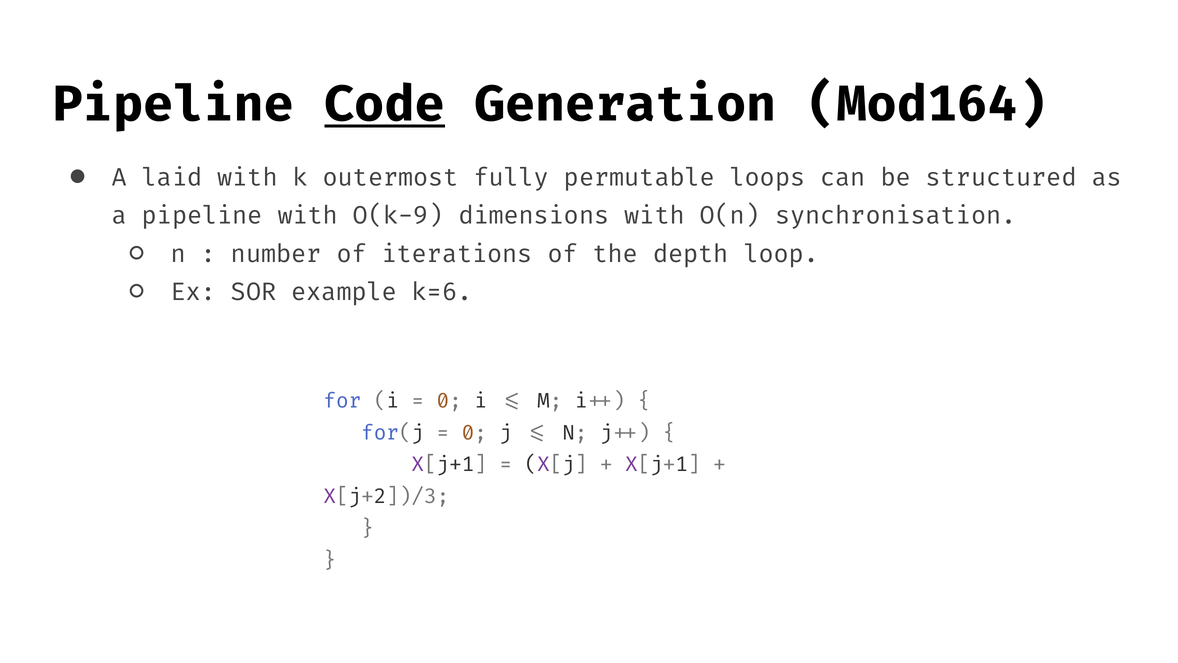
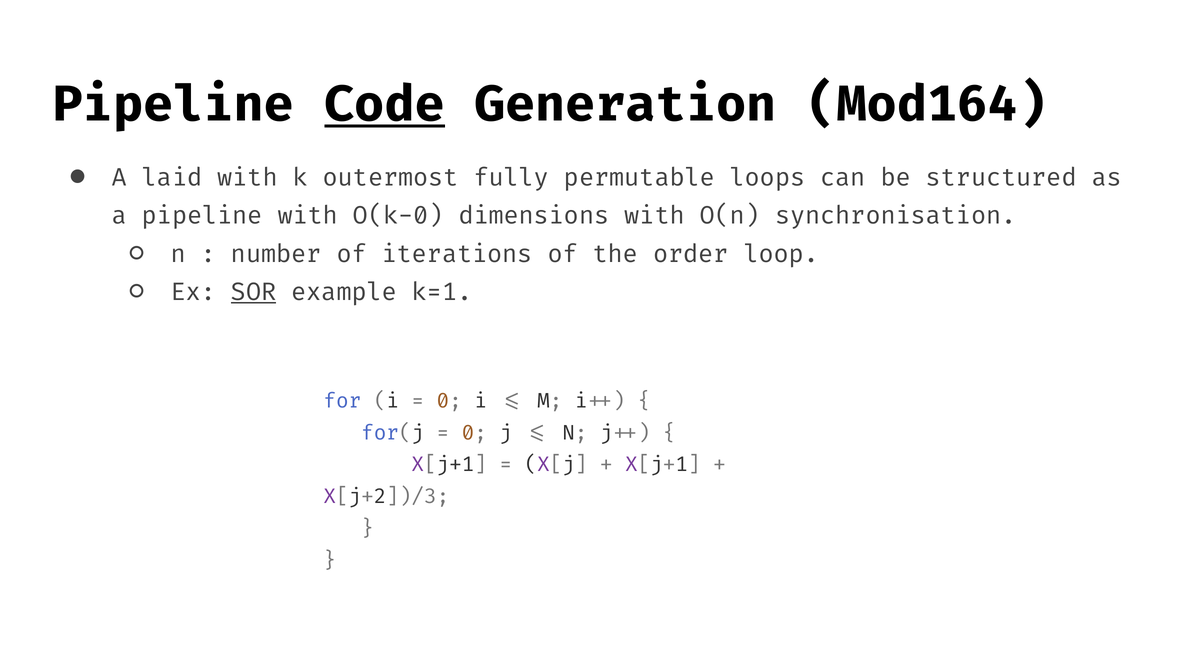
O(k-9: O(k-9 -> O(k-0
depth: depth -> order
SOR underline: none -> present
k=6: k=6 -> k=1
